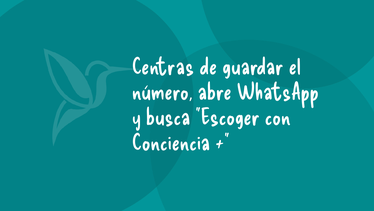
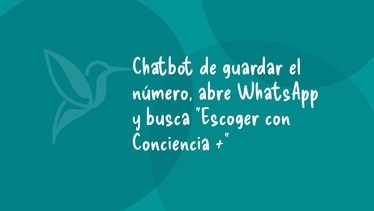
Centras: Centras -> Chatbot
